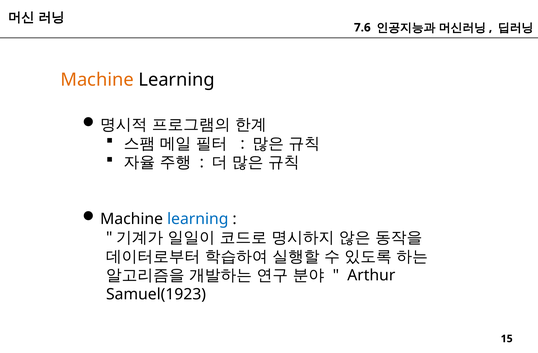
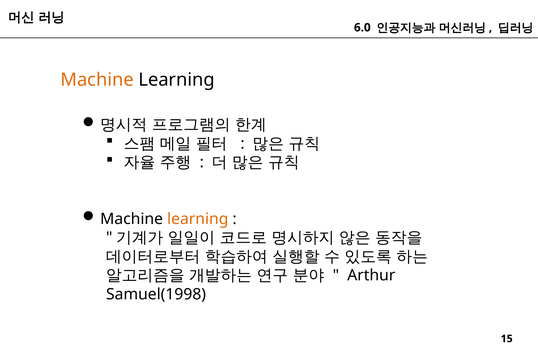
7.6: 7.6 -> 6.0
learning at (198, 219) colour: blue -> orange
Samuel(1923: Samuel(1923 -> Samuel(1998
